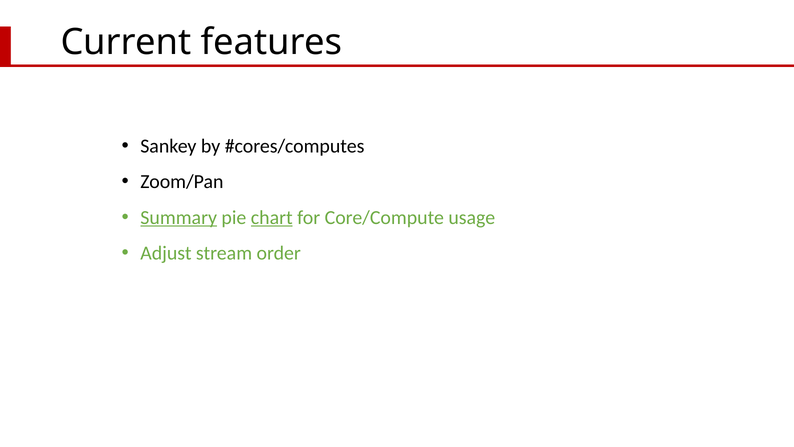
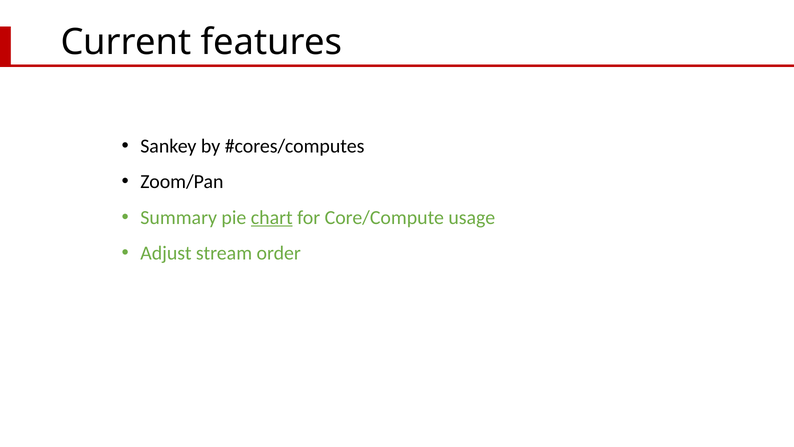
Summary underline: present -> none
